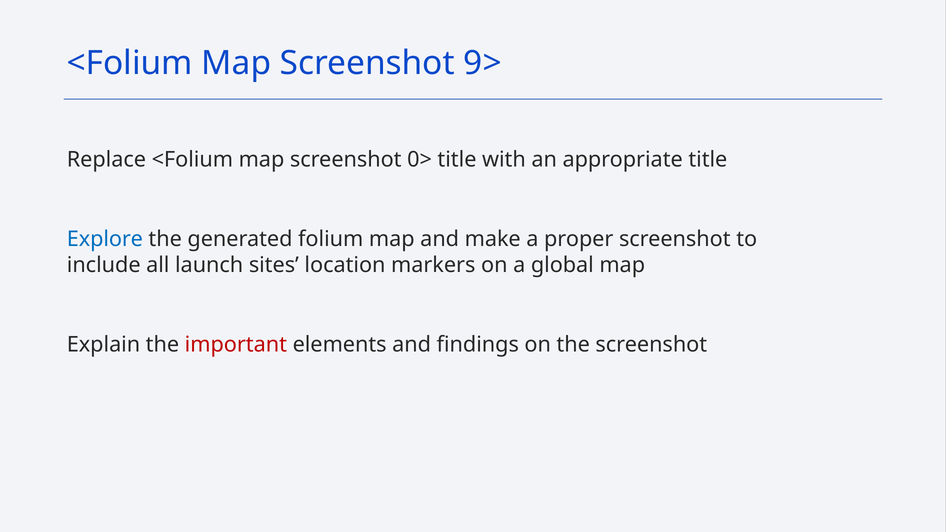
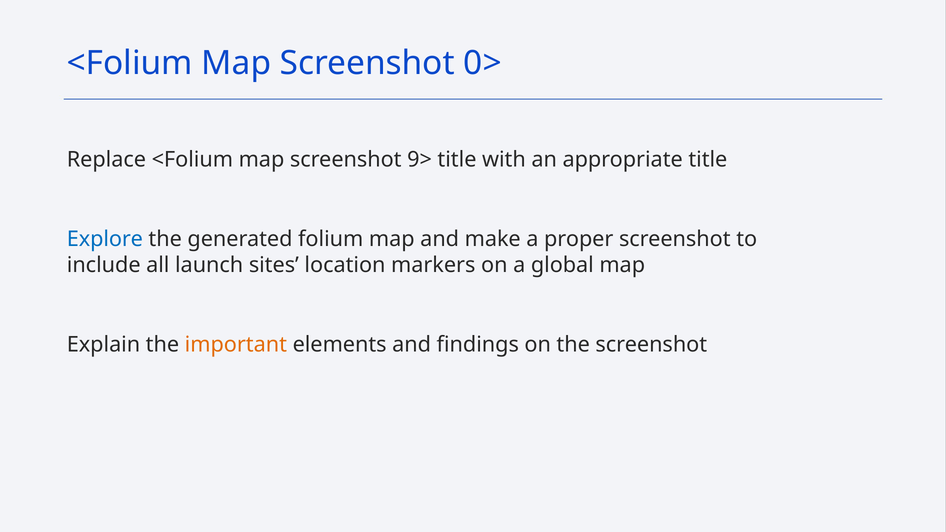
9>: 9> -> 0>
0>: 0> -> 9>
important colour: red -> orange
